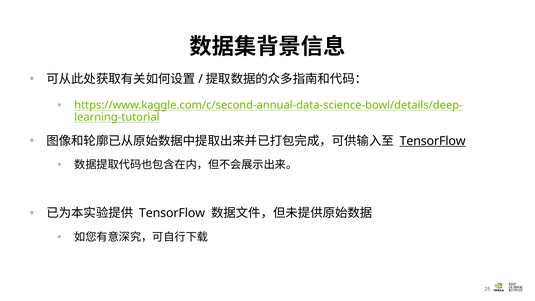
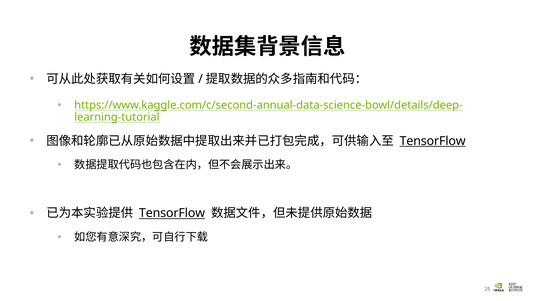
TensorFlow at (172, 213) underline: none -> present
